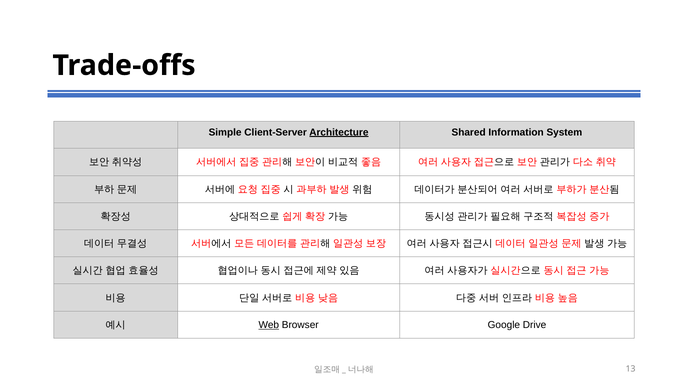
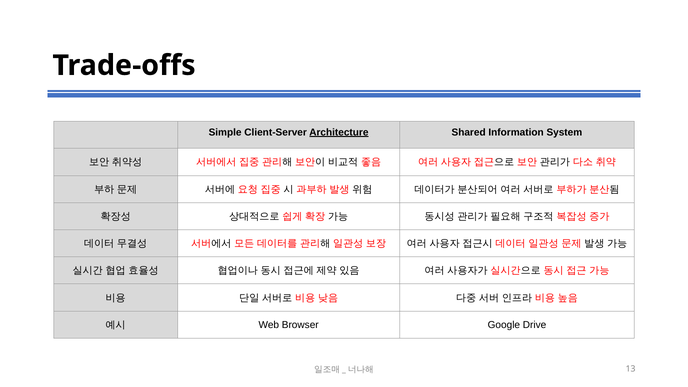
Web underline: present -> none
